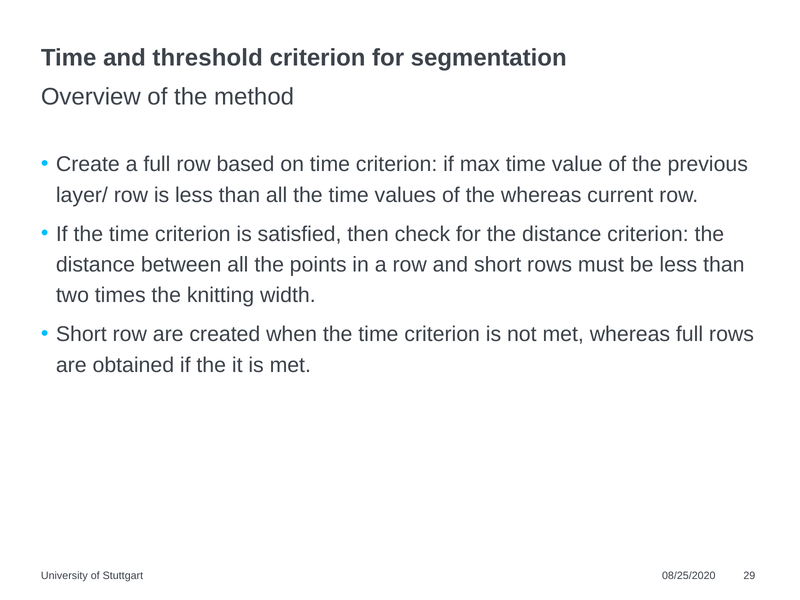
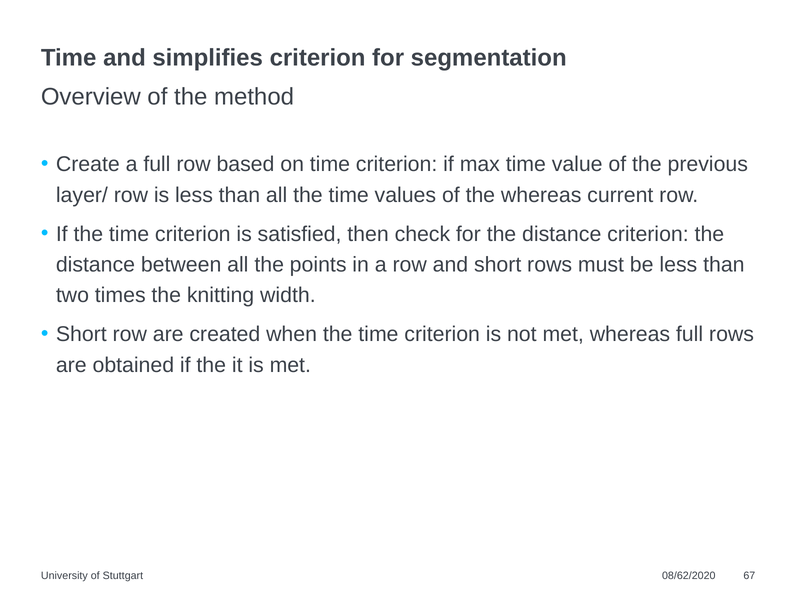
threshold: threshold -> simplifies
08/25/2020: 08/25/2020 -> 08/62/2020
29: 29 -> 67
